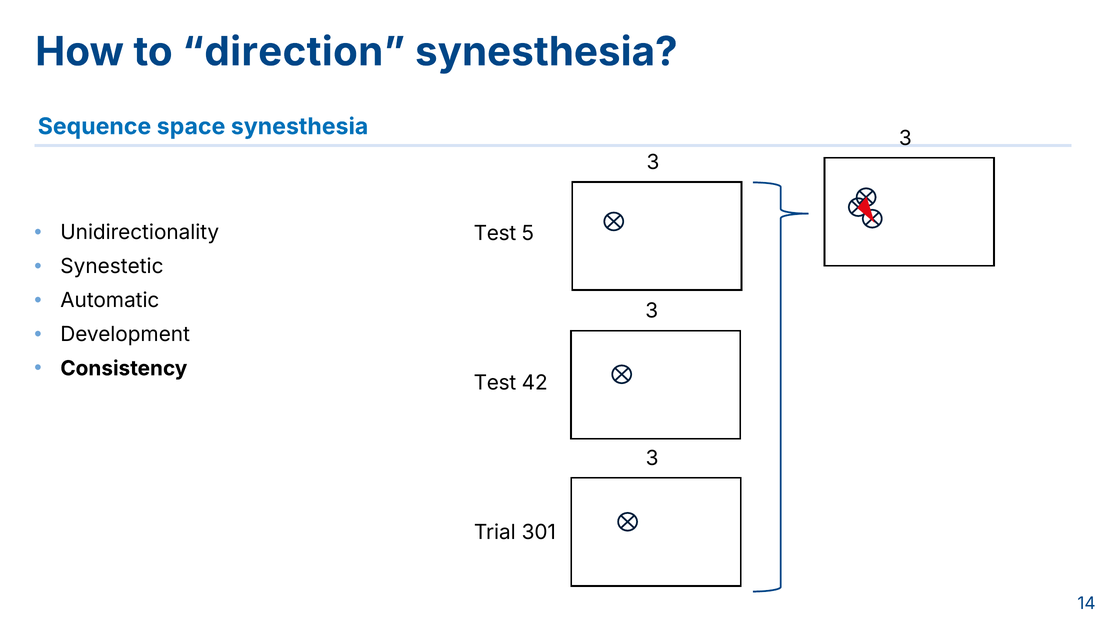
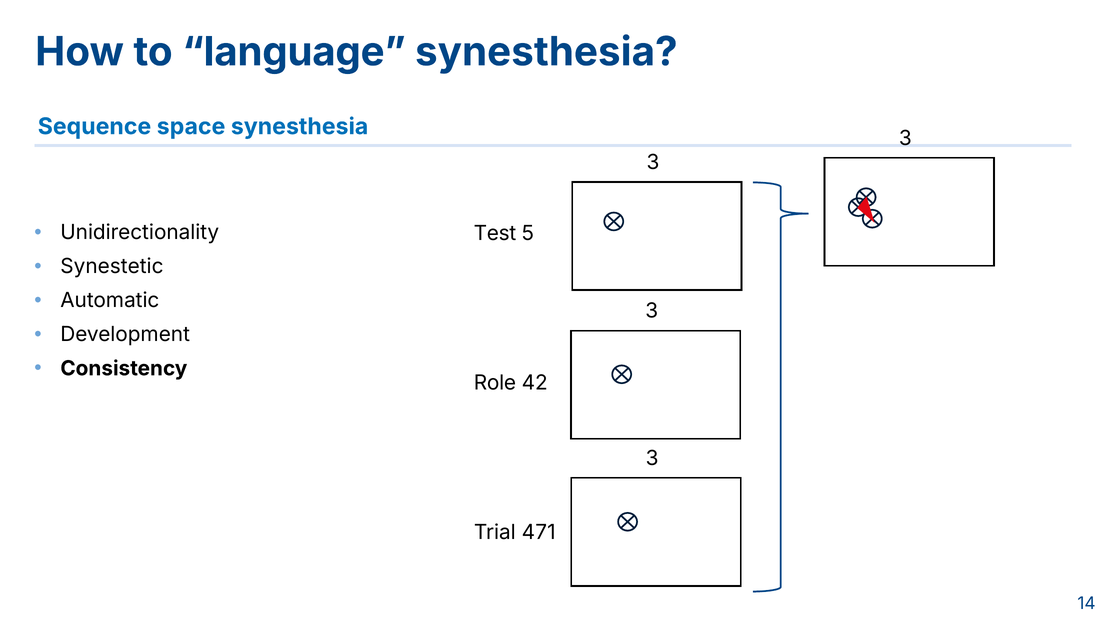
direction: direction -> language
Test at (495, 383): Test -> Role
301: 301 -> 471
